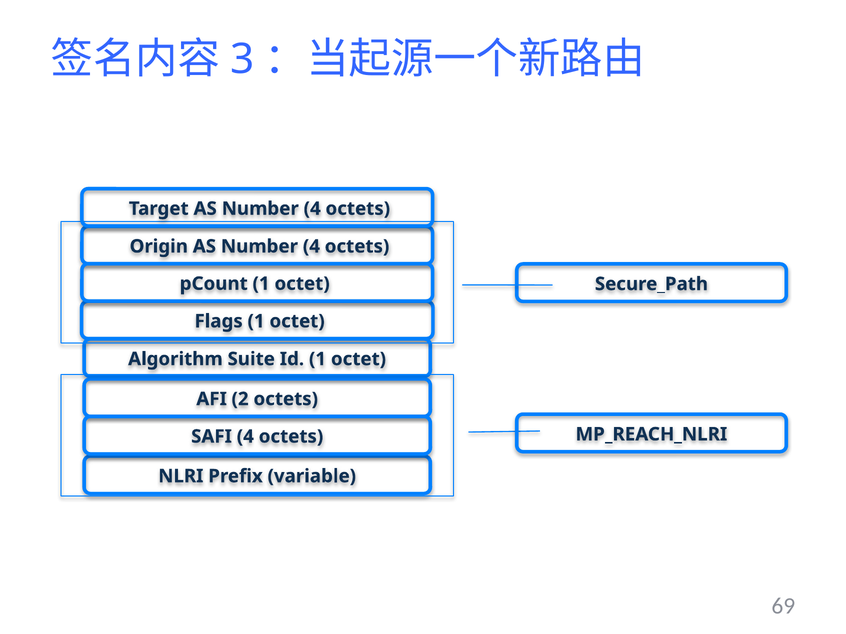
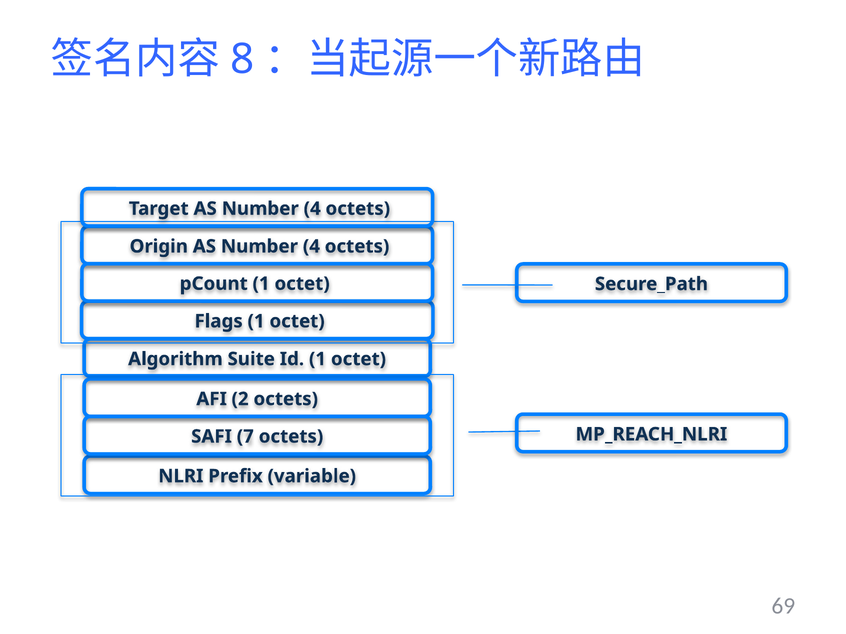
3: 3 -> 8
SAFI 4: 4 -> 7
